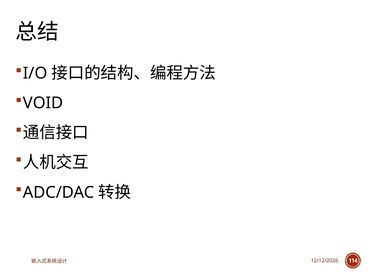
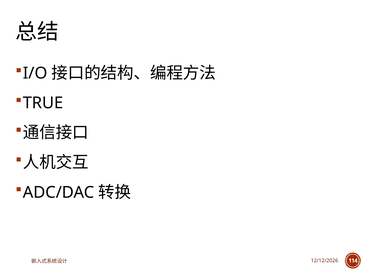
VOID: VOID -> TRUE
